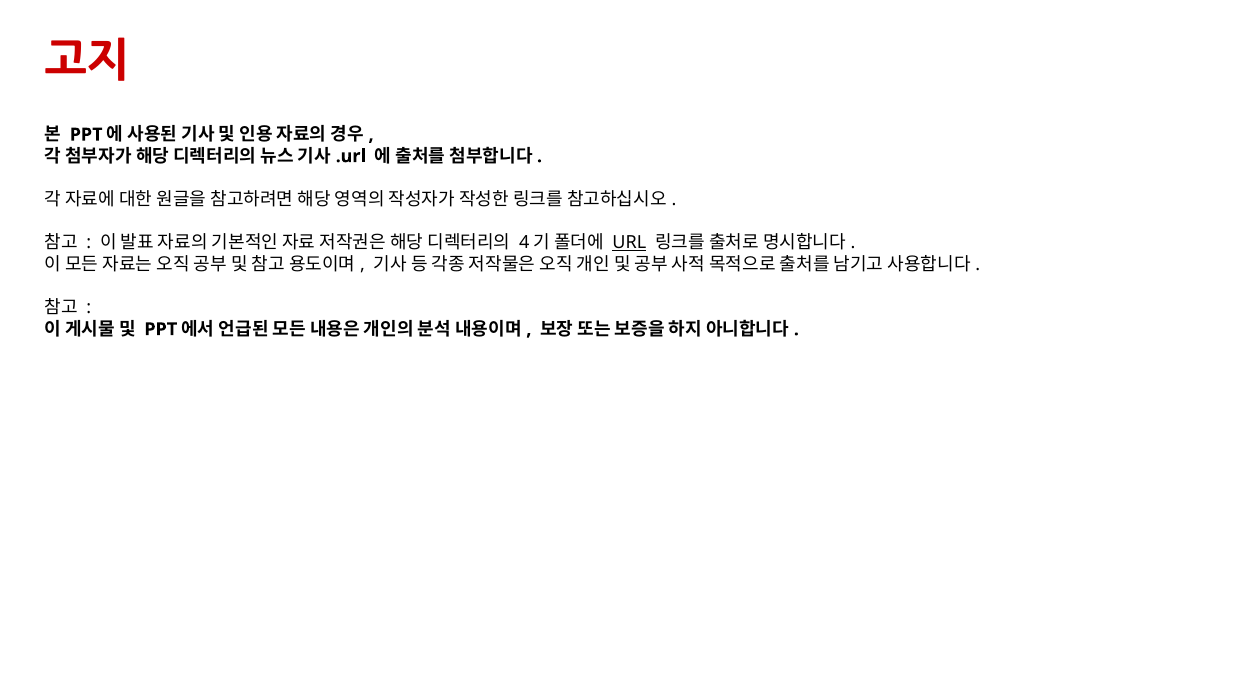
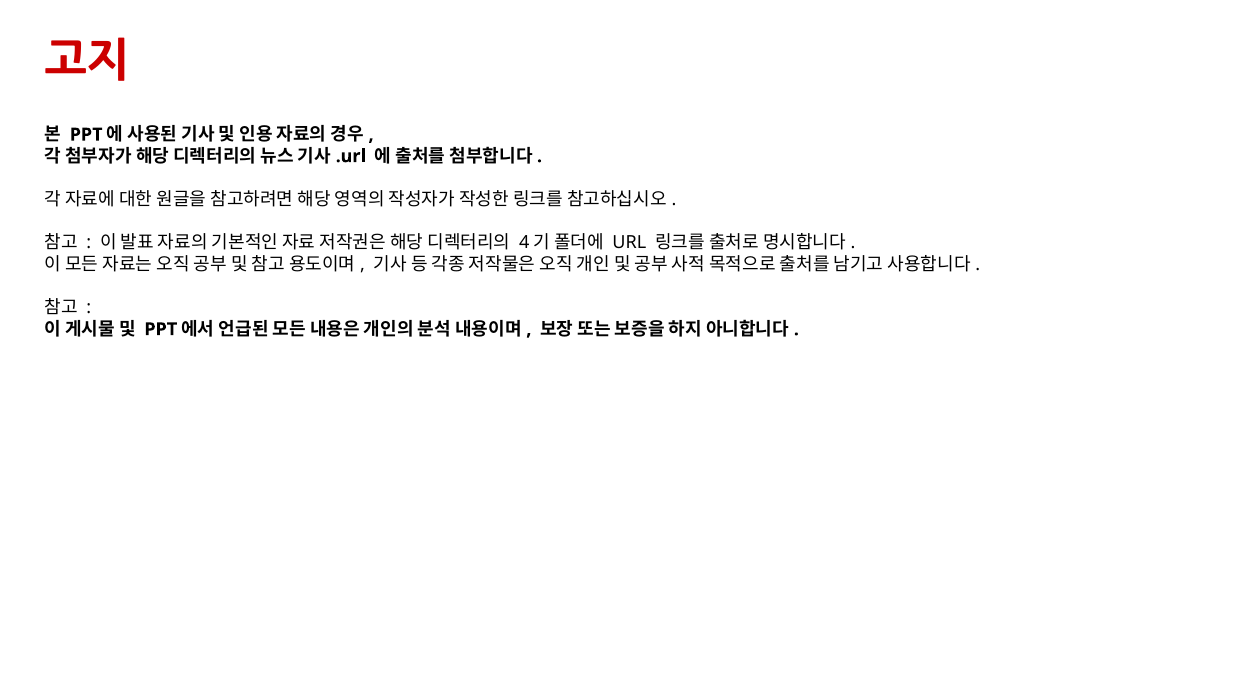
URL underline: present -> none
